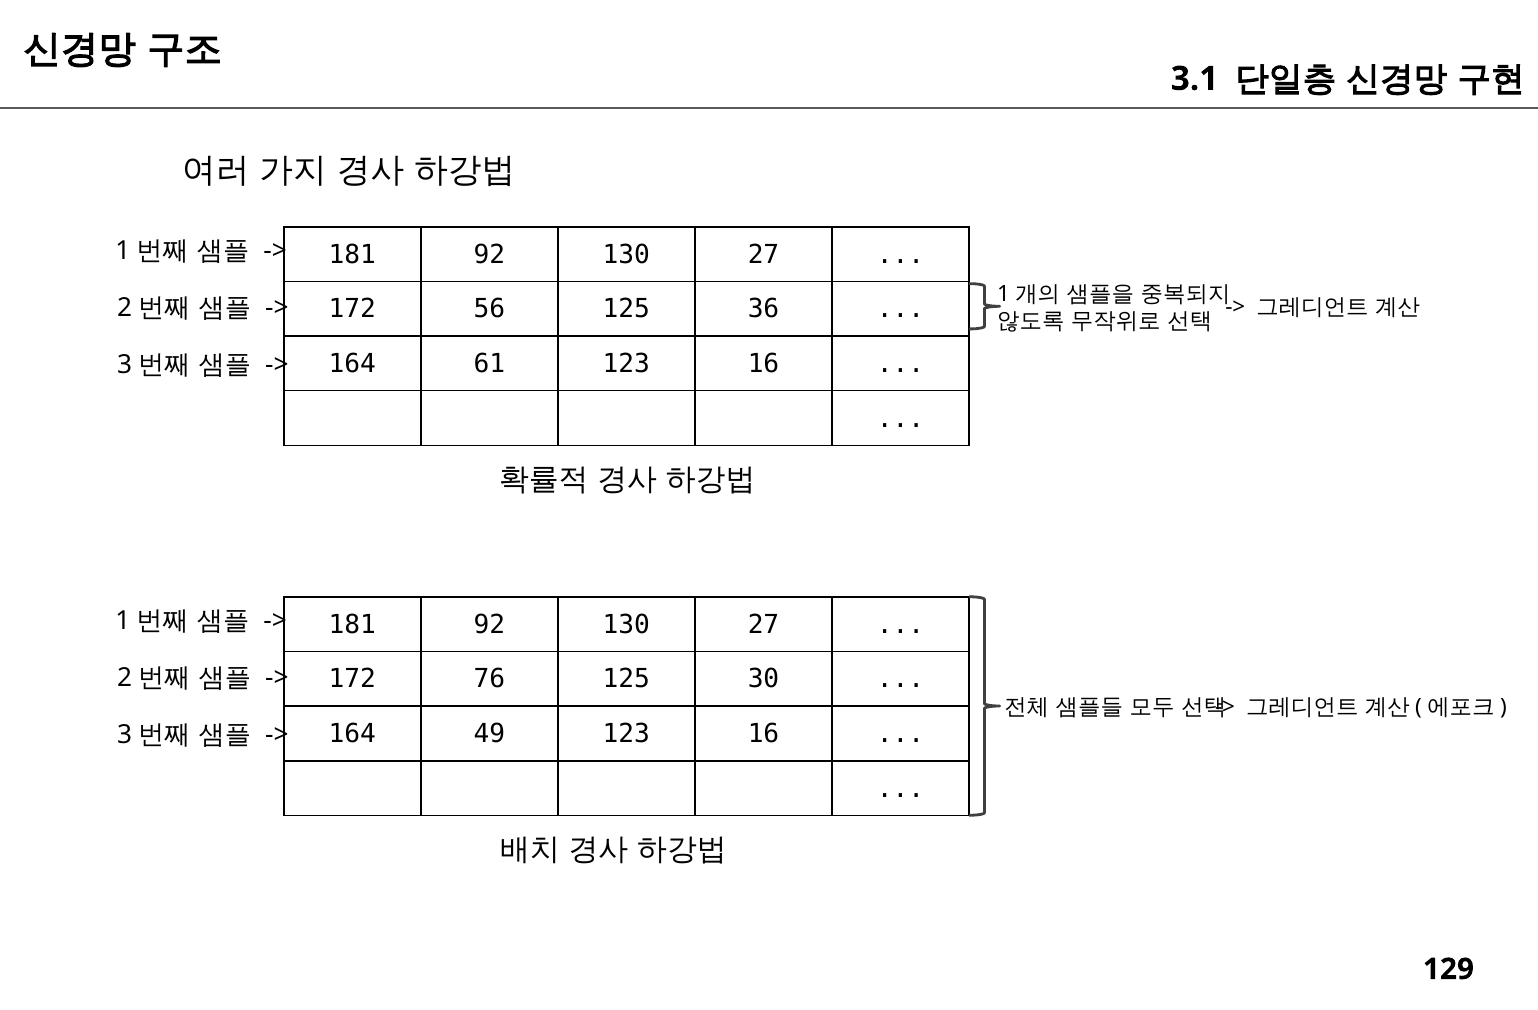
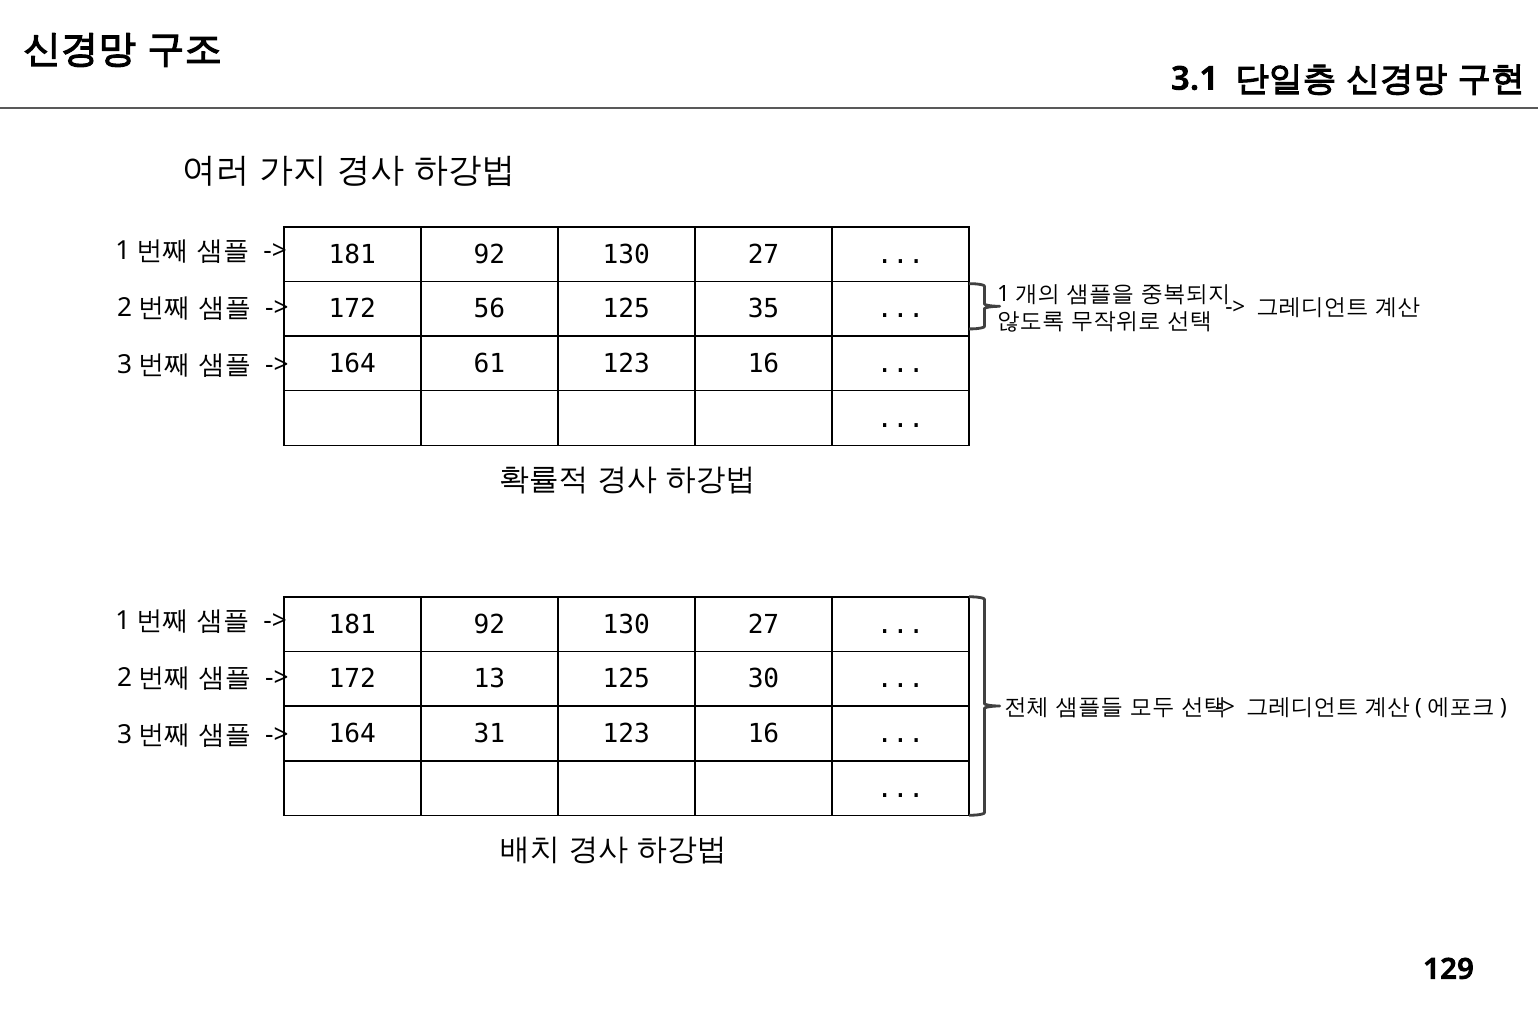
36: 36 -> 35
76: 76 -> 13
49: 49 -> 31
